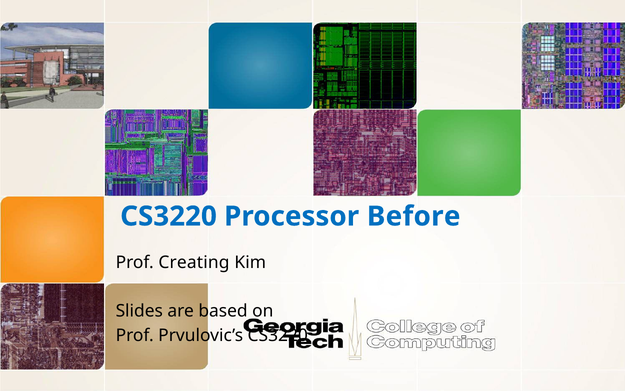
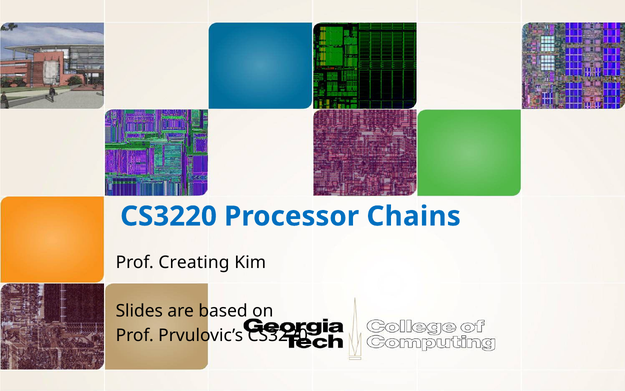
Before: Before -> Chains
